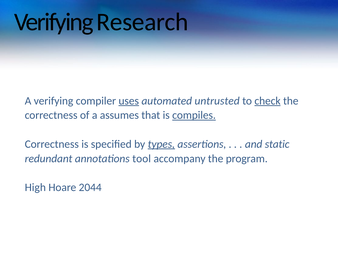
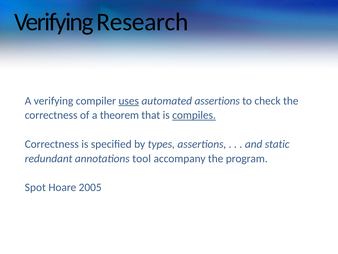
automated untrusted: untrusted -> assertions
check underline: present -> none
assumes: assumes -> theorem
types underline: present -> none
High: High -> Spot
2044: 2044 -> 2005
